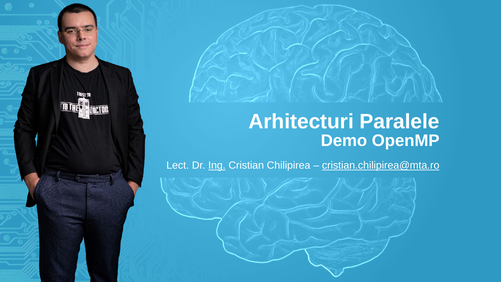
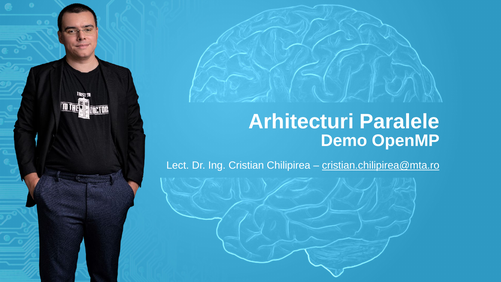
Ing underline: present -> none
